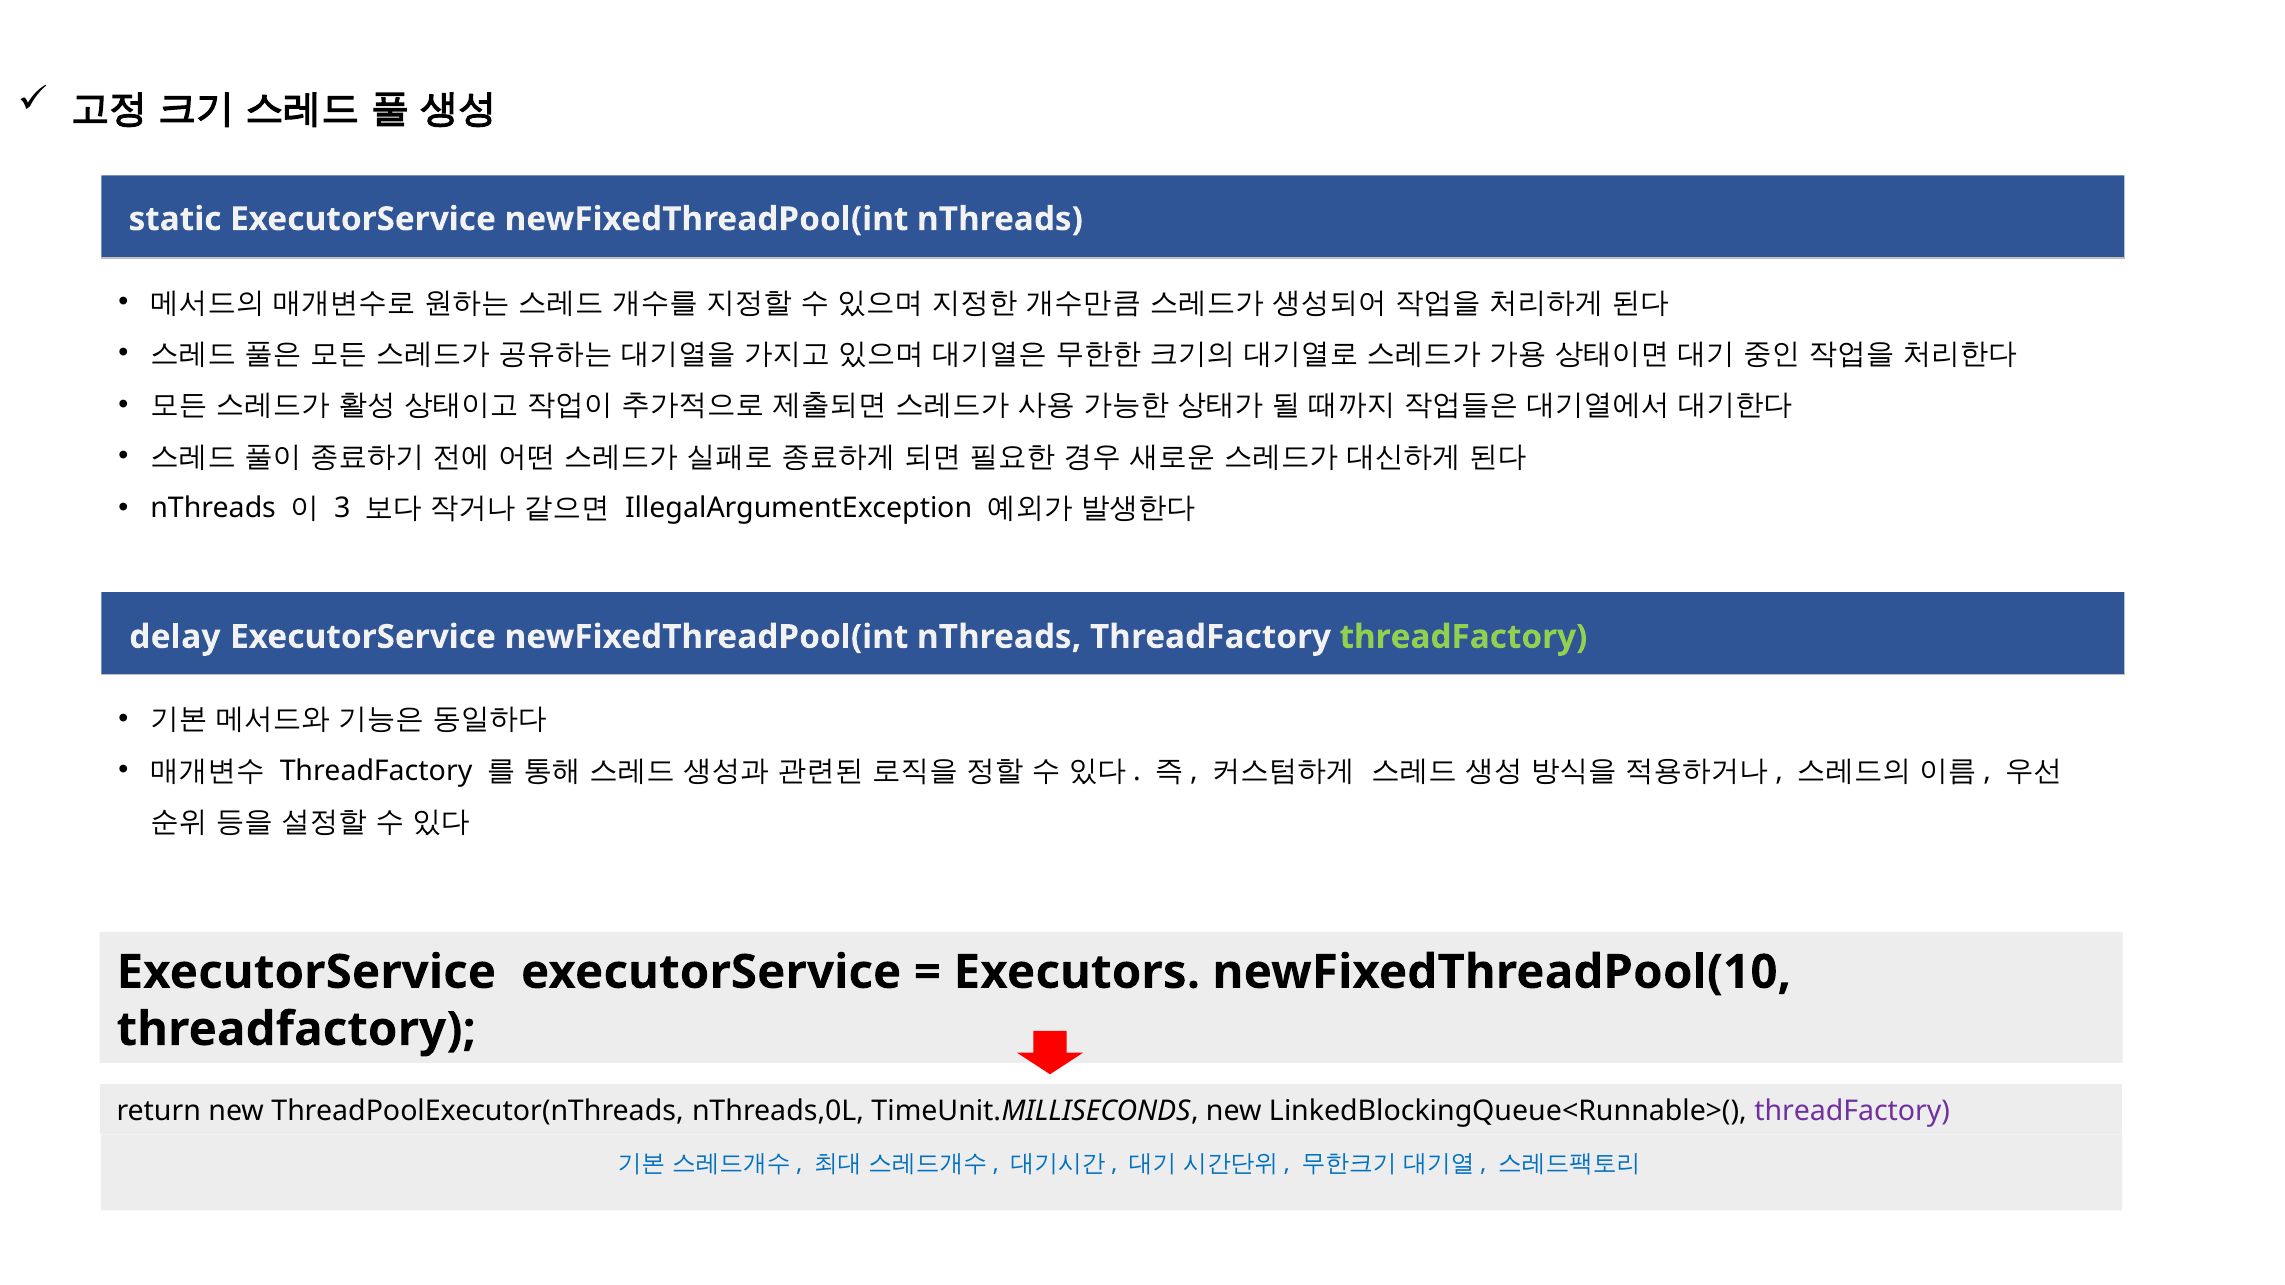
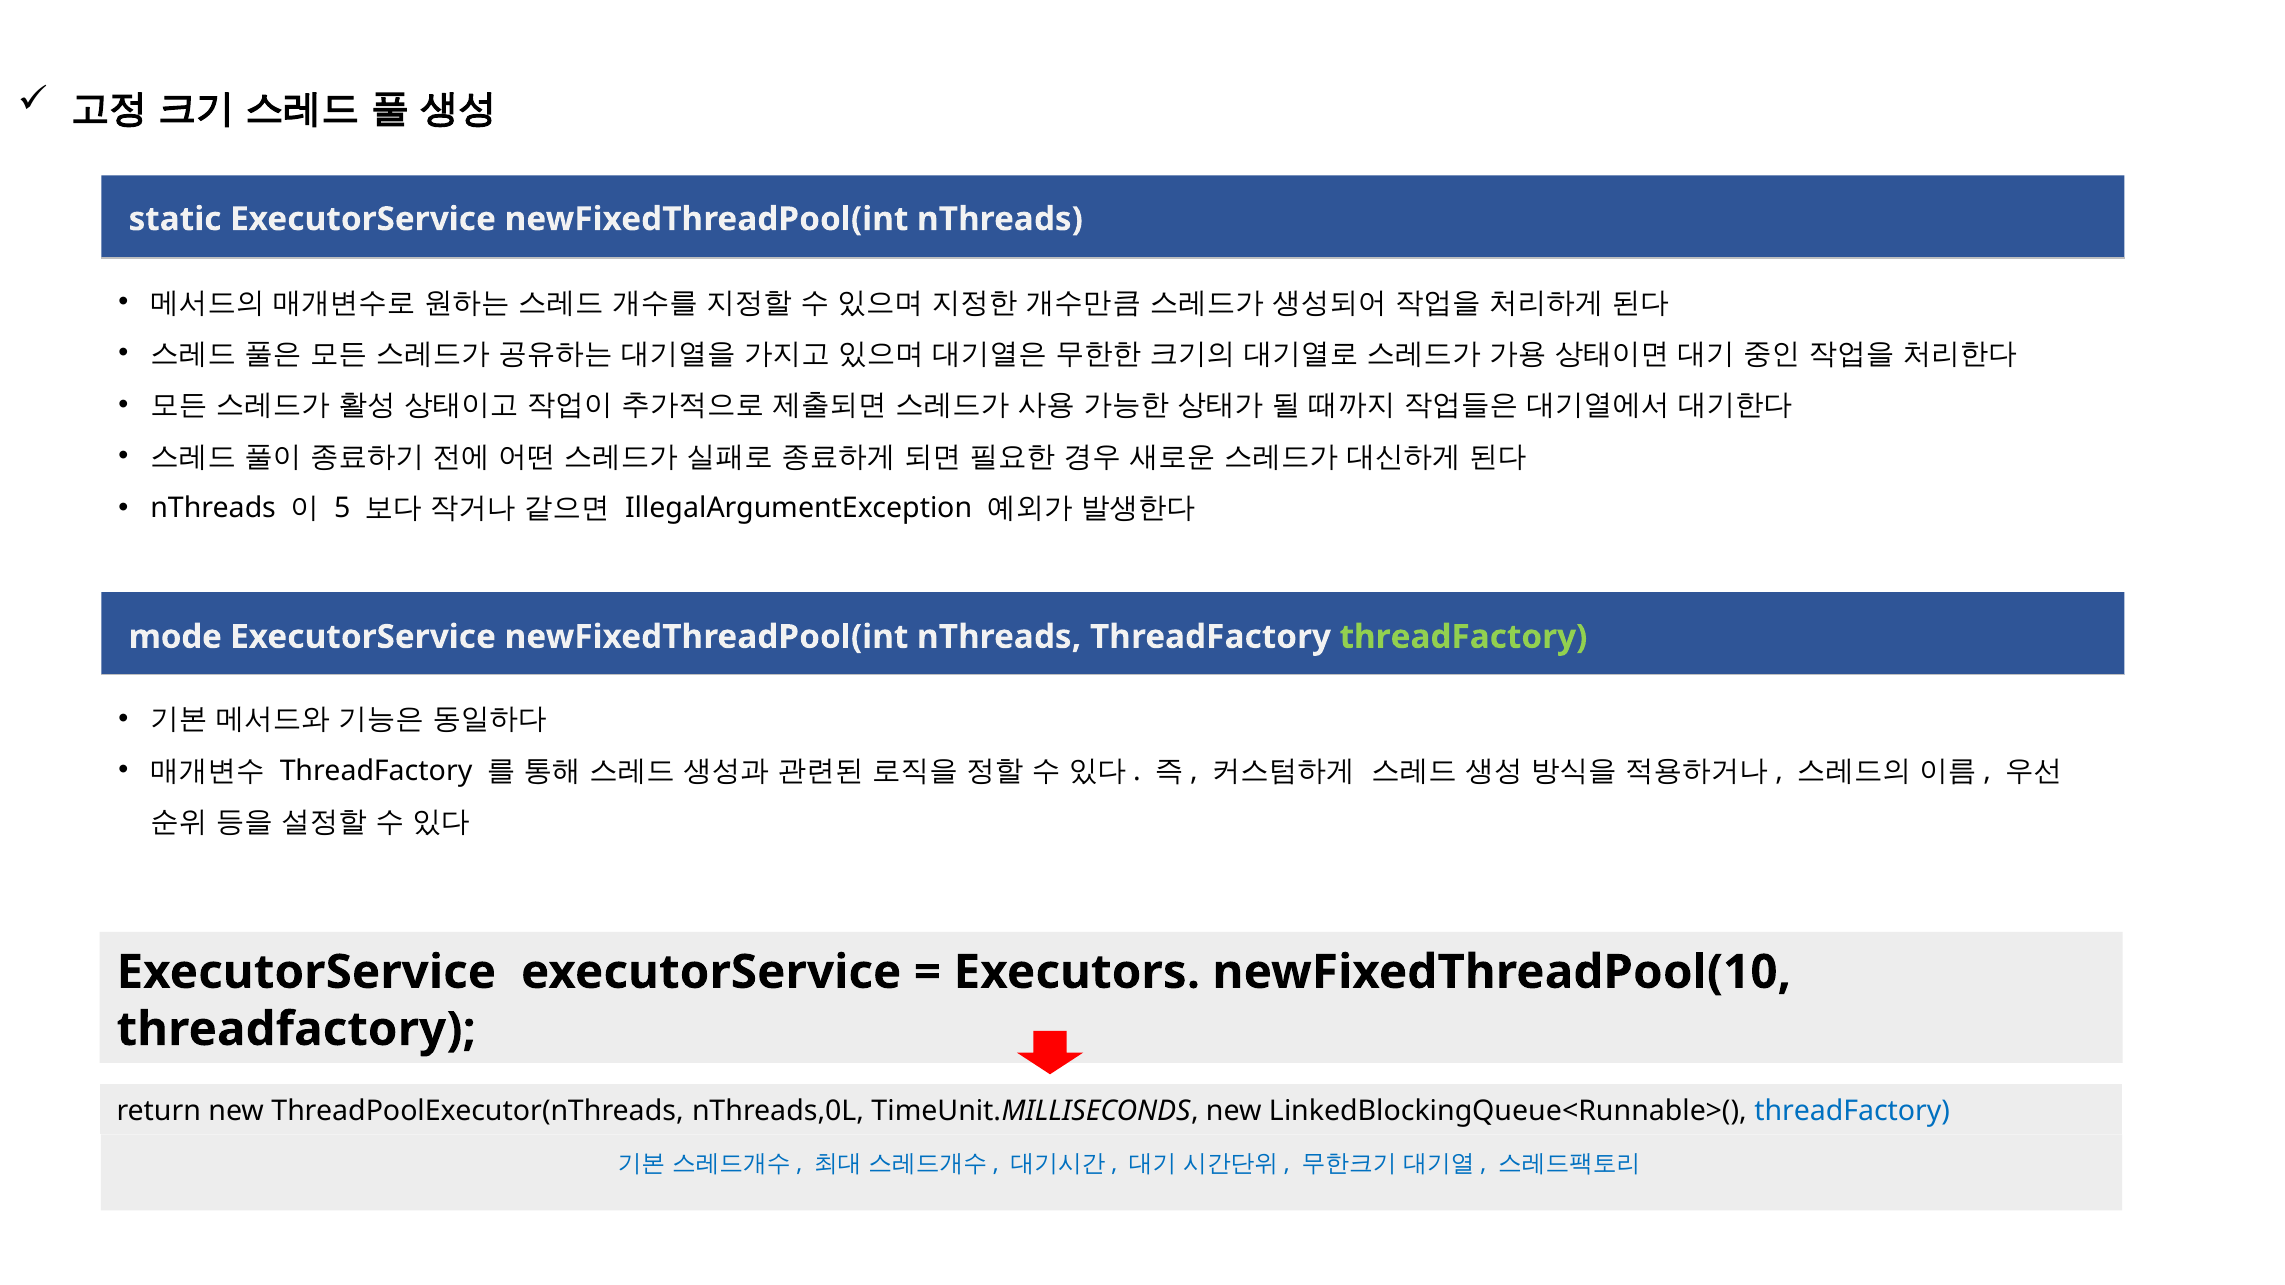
3: 3 -> 5
delay: delay -> mode
threadFactory at (1852, 1111) colour: purple -> blue
